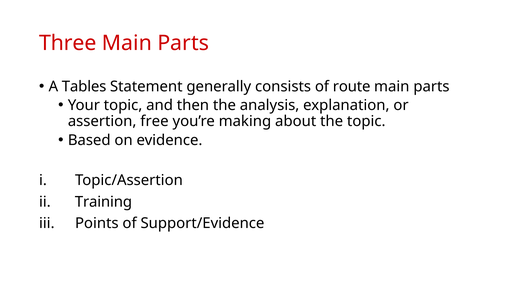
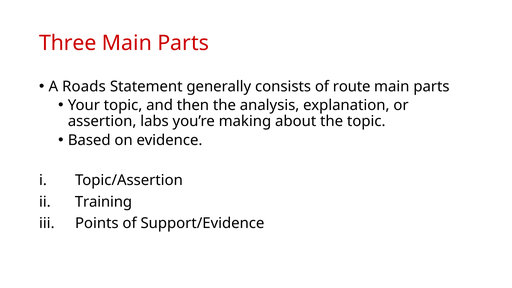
Tables: Tables -> Roads
free: free -> labs
